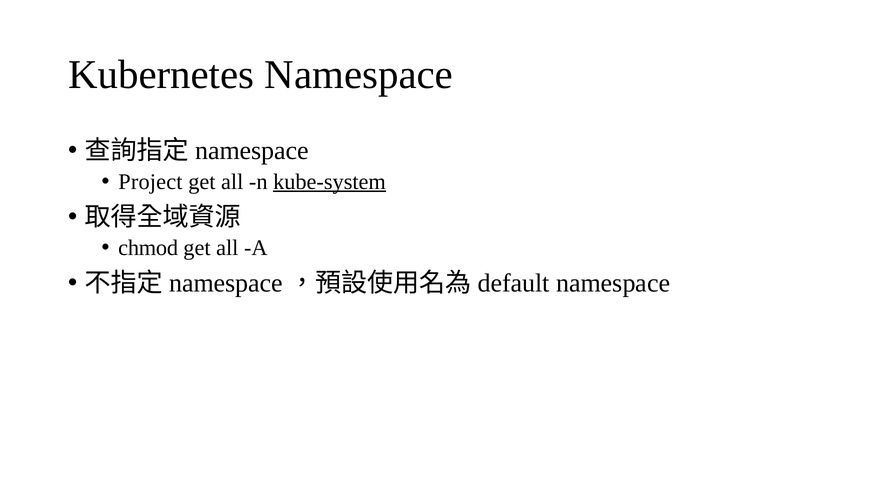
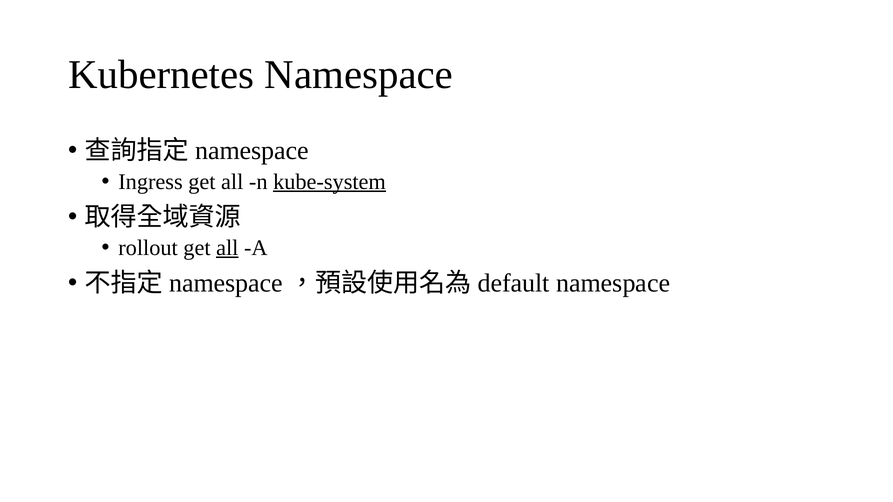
Project: Project -> Ingress
chmod: chmod -> rollout
all at (227, 248) underline: none -> present
